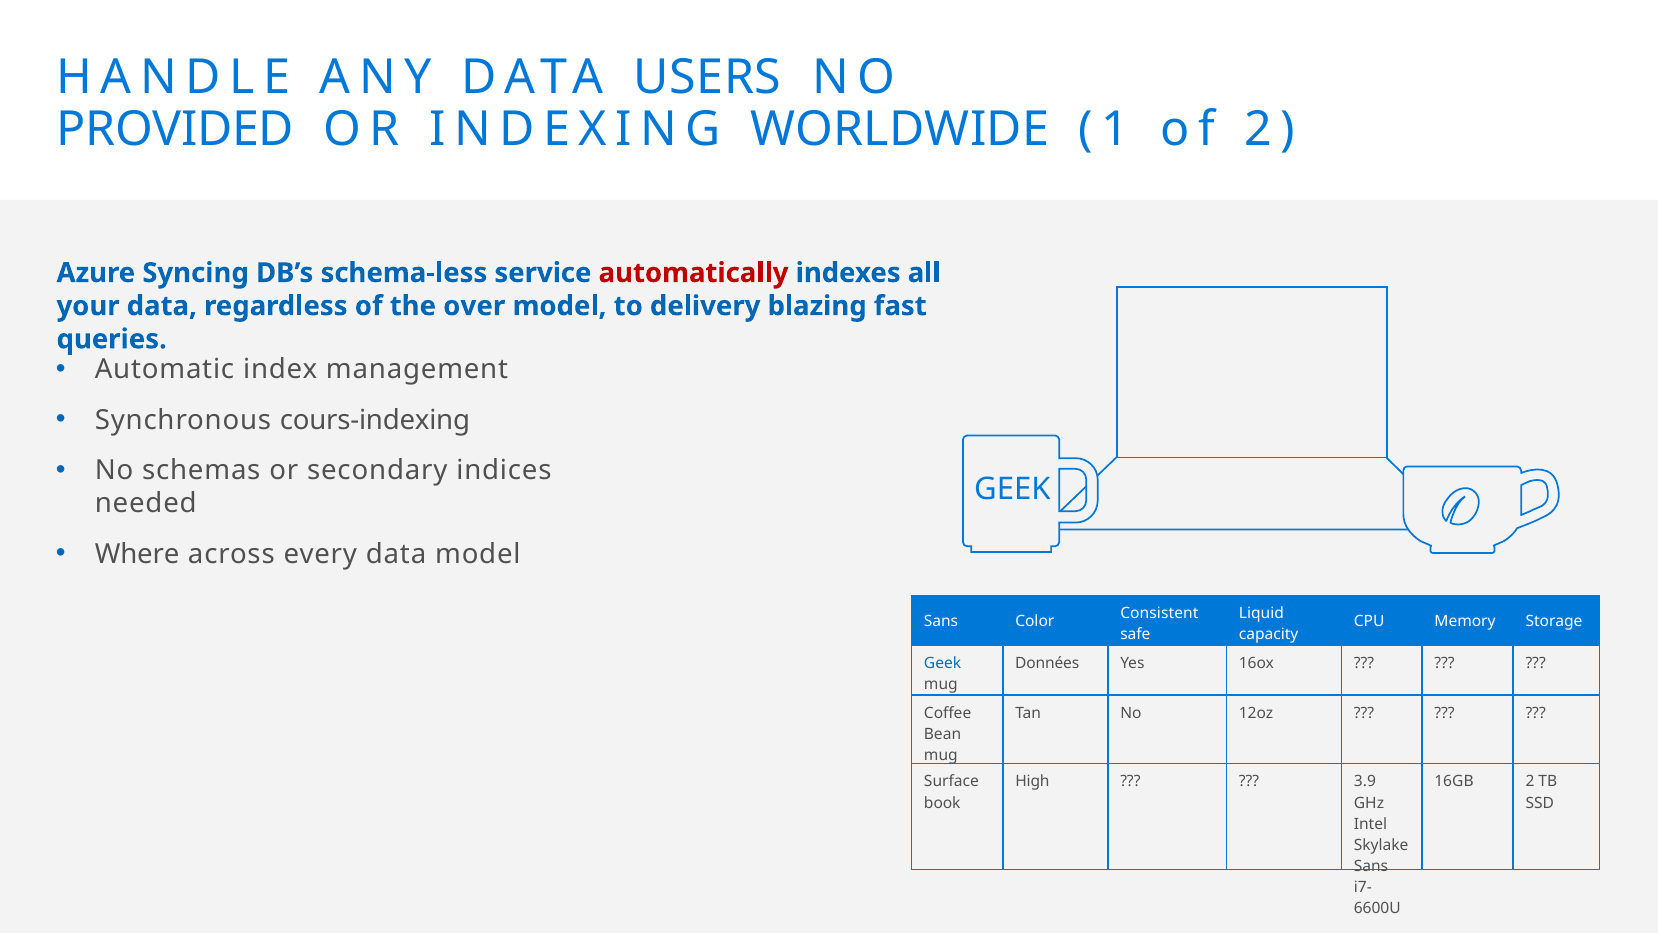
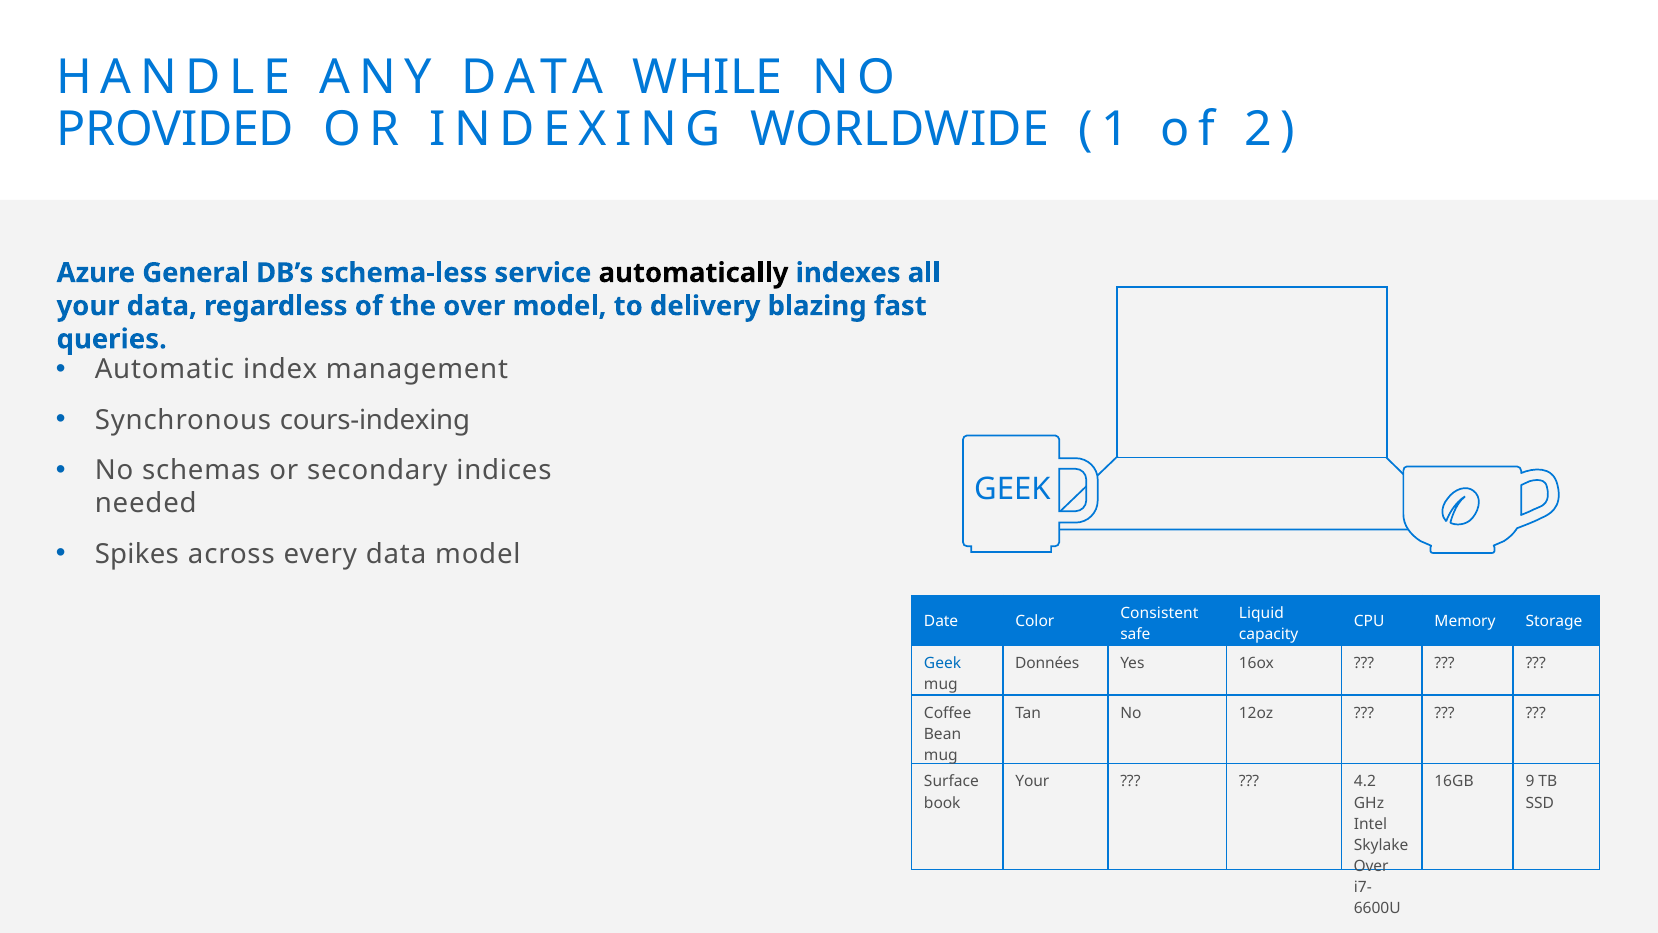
USERS: USERS -> WHILE
Syncing: Syncing -> General
automatically colour: red -> black
Where: Where -> Spikes
Sans at (941, 621): Sans -> Date
High at (1032, 781): High -> Your
3.9: 3.9 -> 4.2
16GB 2: 2 -> 9
Sans at (1371, 866): Sans -> Over
